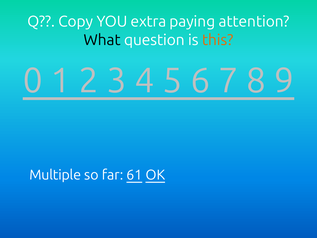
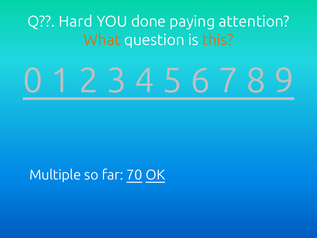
Copy: Copy -> Hard
extra: extra -> done
What colour: black -> orange
61: 61 -> 70
